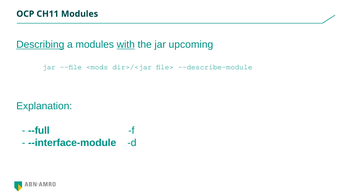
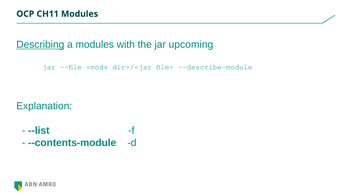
with underline: present -> none
--full: --full -> --list
--interface-module: --interface-module -> --contents-module
